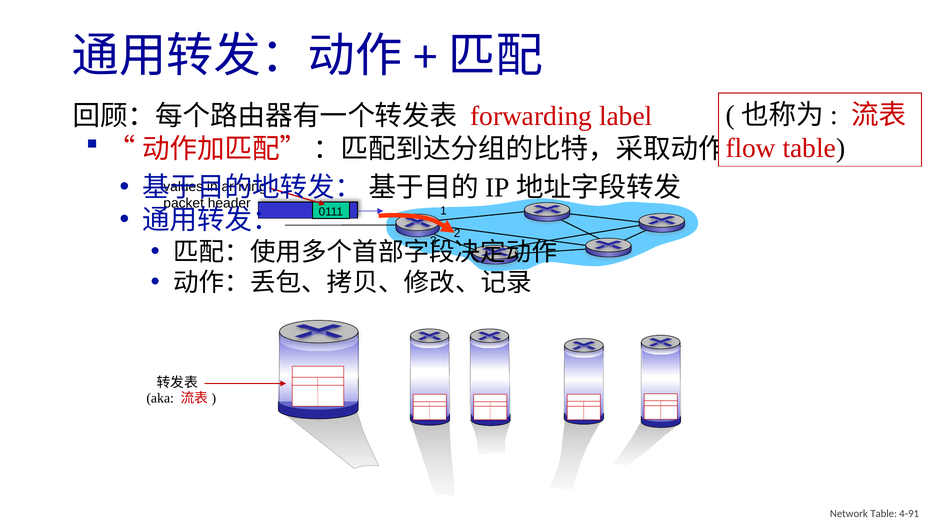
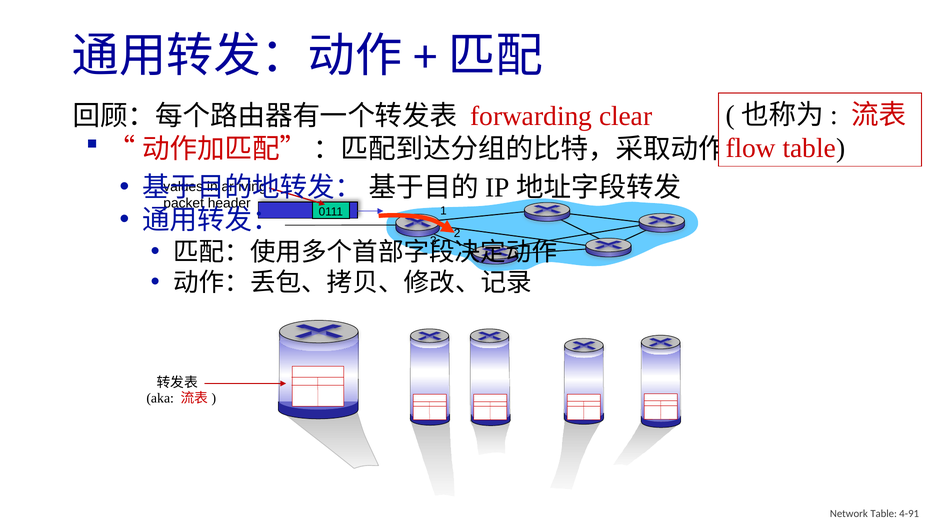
label: label -> clear
